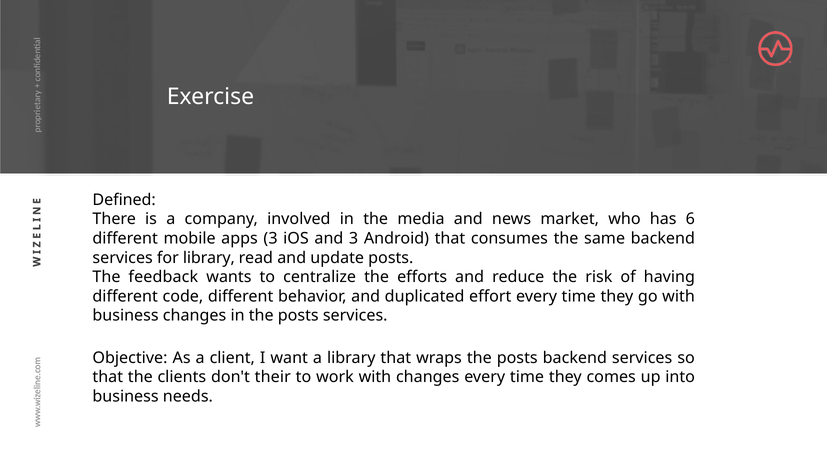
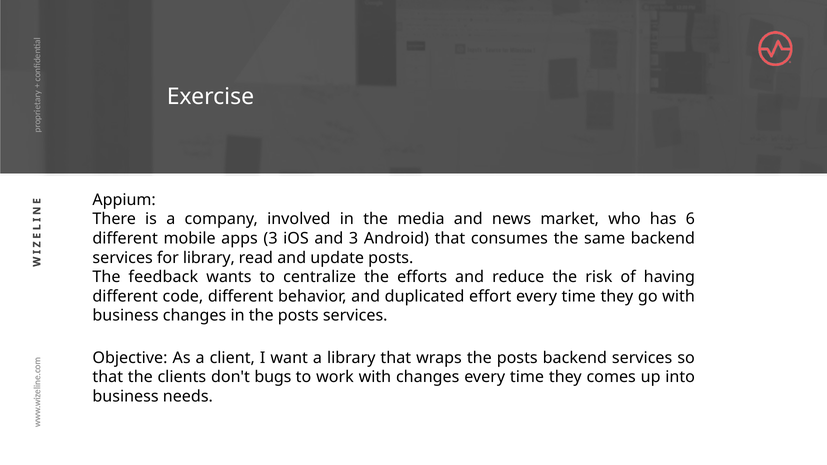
Defined: Defined -> Appium
their: their -> bugs
